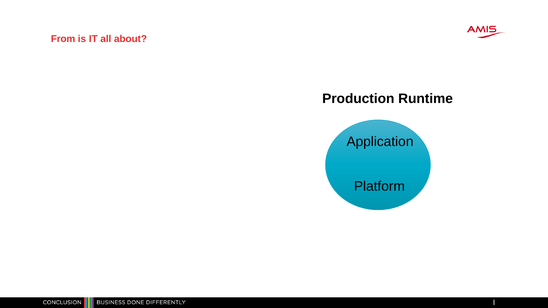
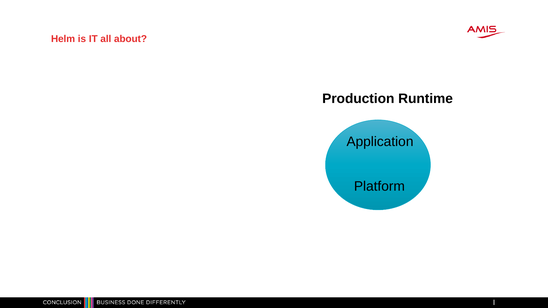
From: From -> Helm
